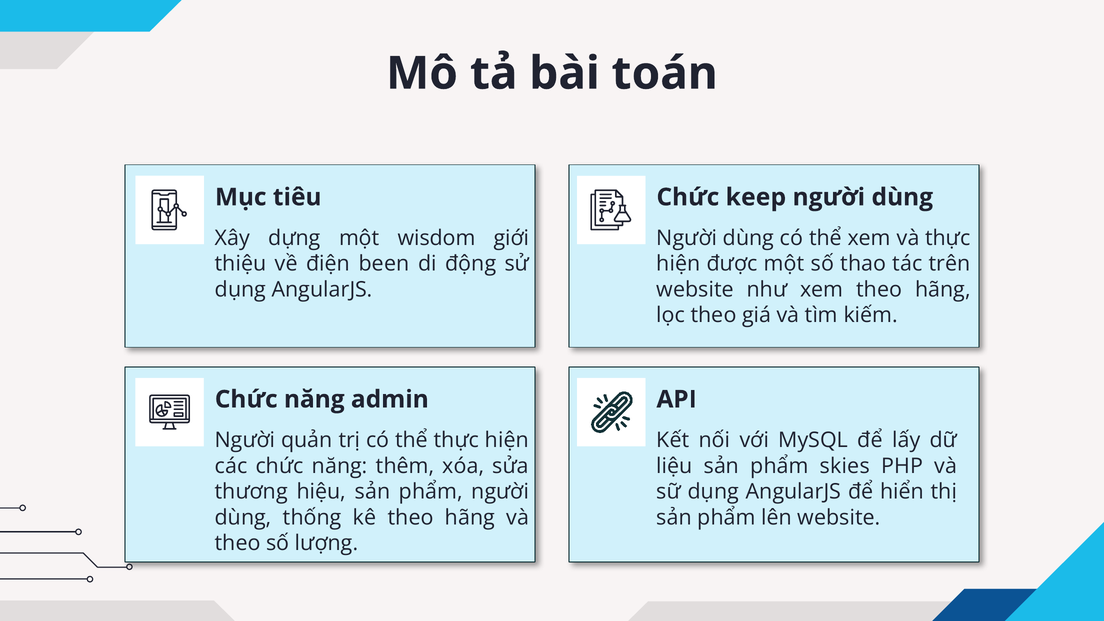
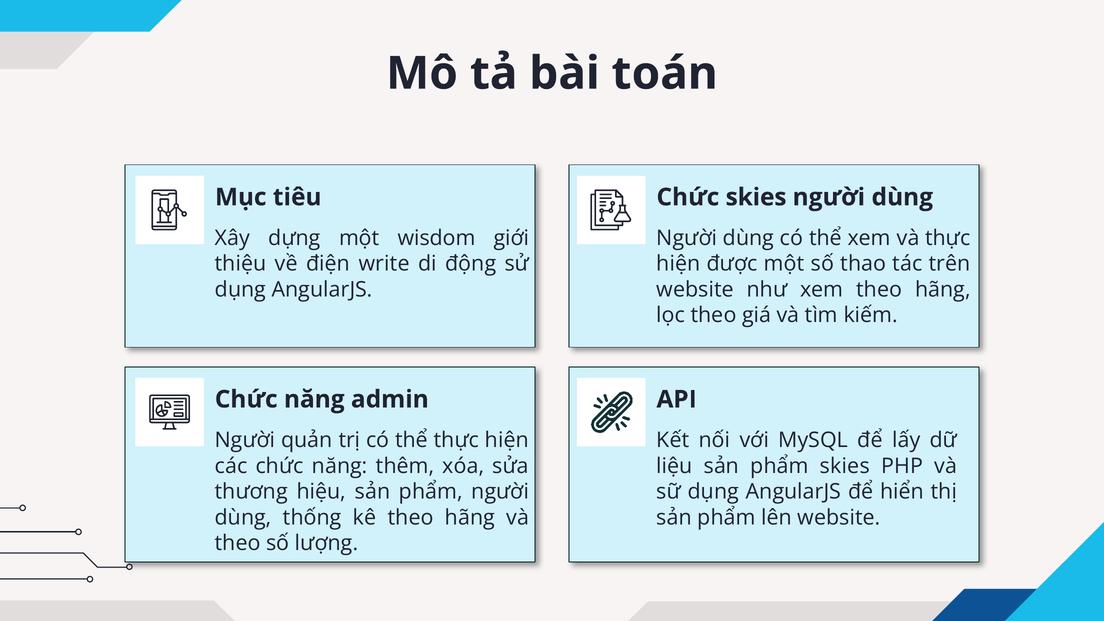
Chức keep: keep -> skies
been: been -> write
